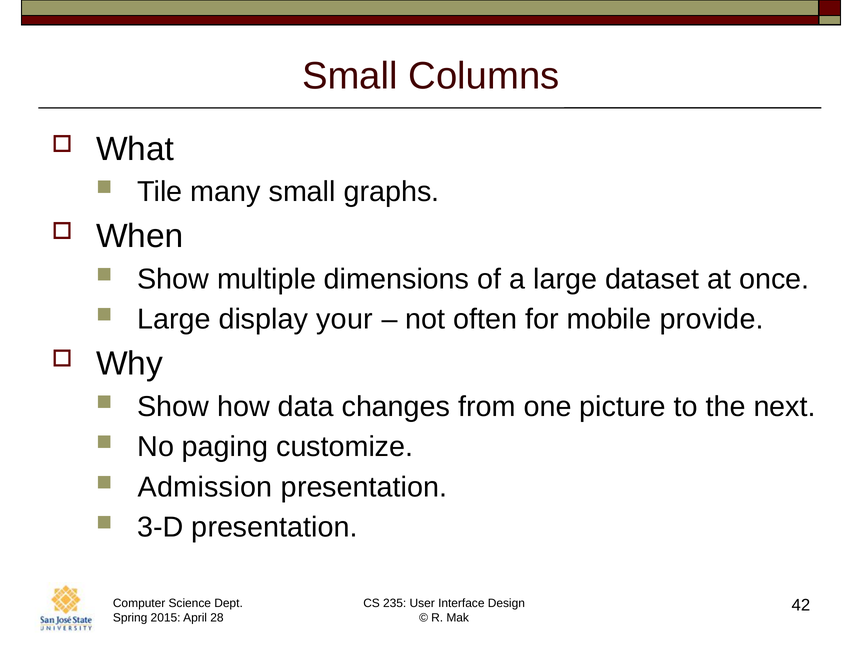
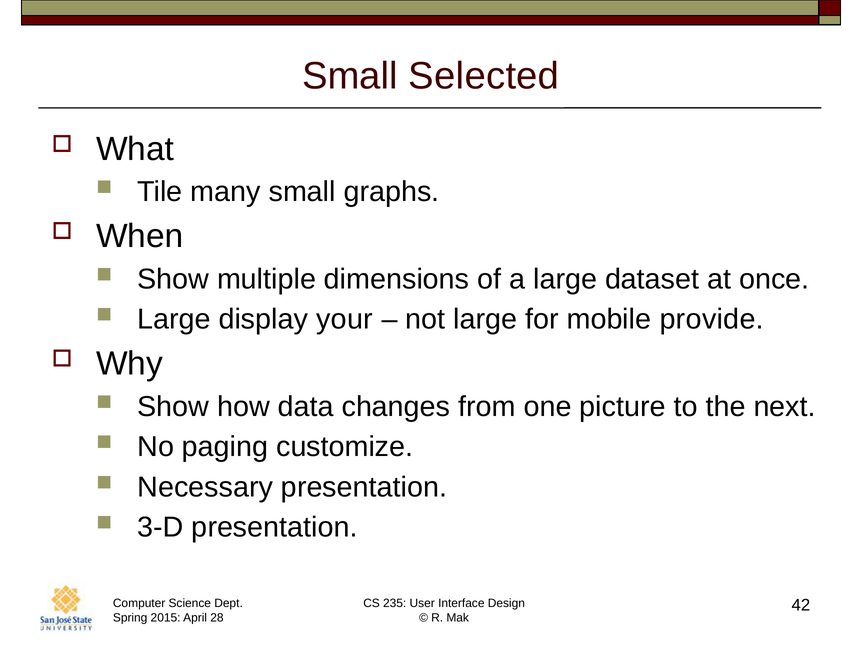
Columns: Columns -> Selected
not often: often -> large
Admission: Admission -> Necessary
